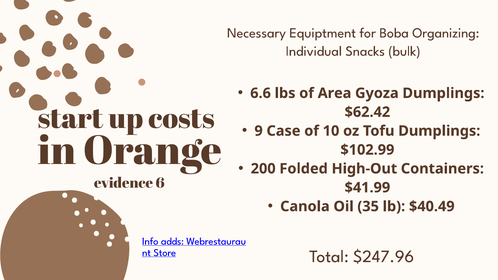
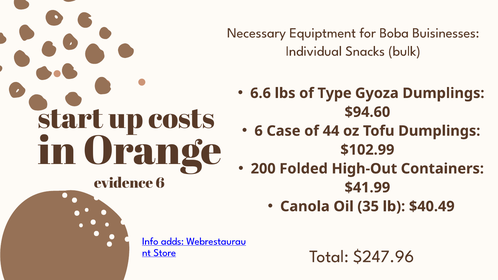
Organizing: Organizing -> Buisinesses
Area: Area -> Type
$62.42: $62.42 -> $94.60
9 at (259, 131): 9 -> 6
10: 10 -> 44
